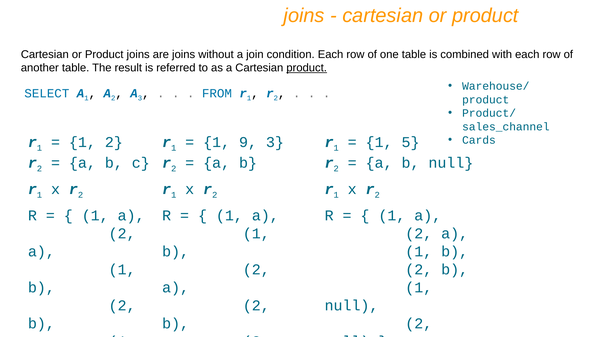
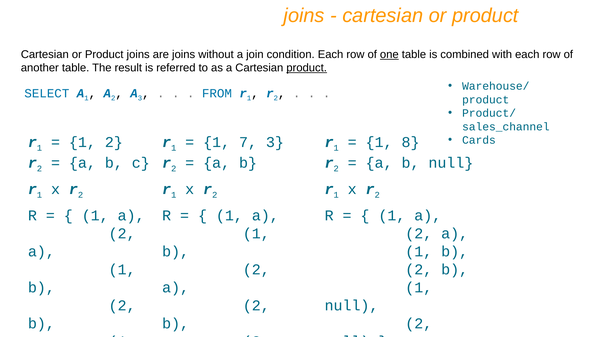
one underline: none -> present
9: 9 -> 7
5: 5 -> 8
